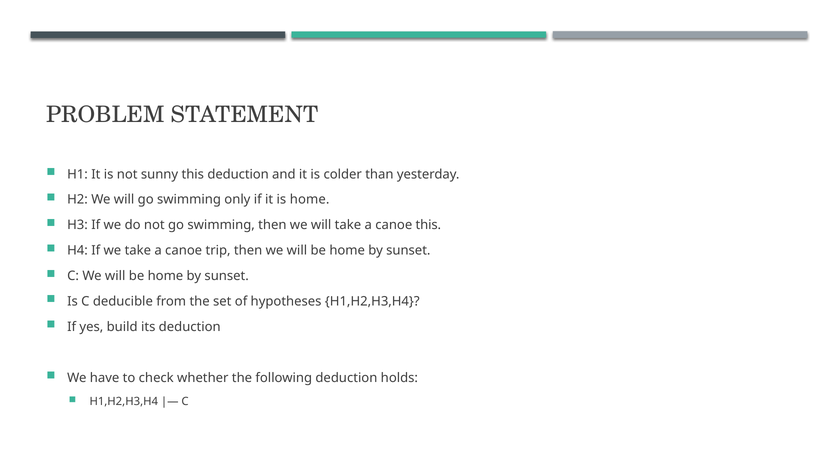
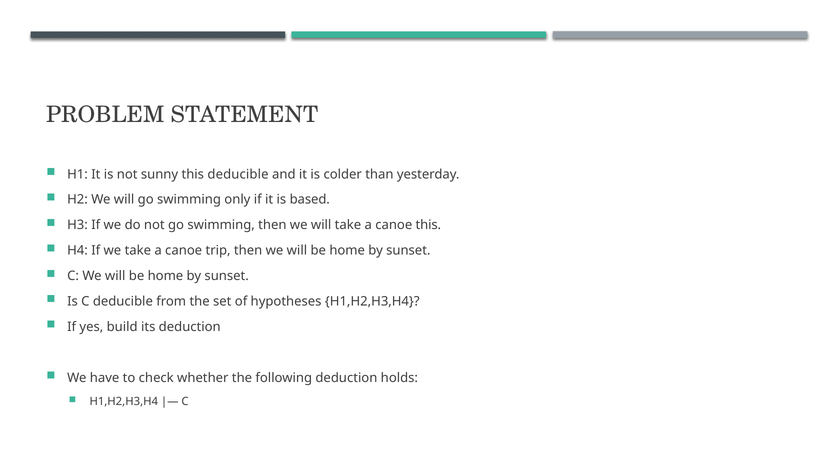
this deduction: deduction -> deducible
is home: home -> based
